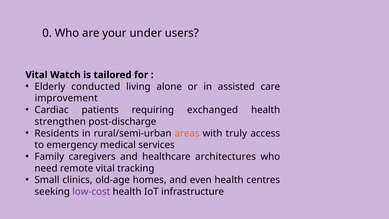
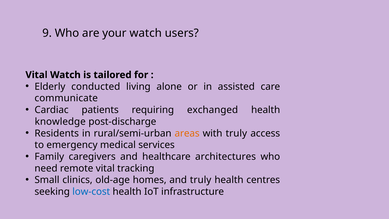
0: 0 -> 9
your under: under -> watch
improvement: improvement -> communicate
strengthen: strengthen -> knowledge
and even: even -> truly
low-cost colour: purple -> blue
